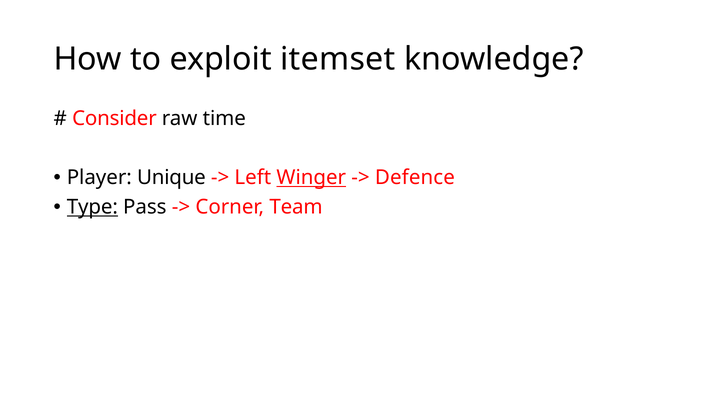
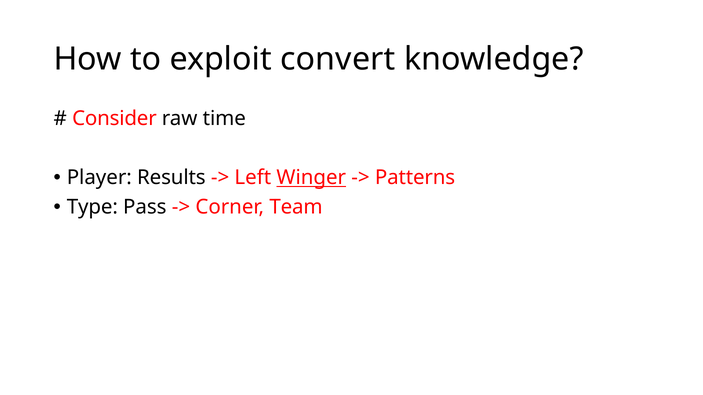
itemset: itemset -> convert
Unique: Unique -> Results
Defence: Defence -> Patterns
Type underline: present -> none
